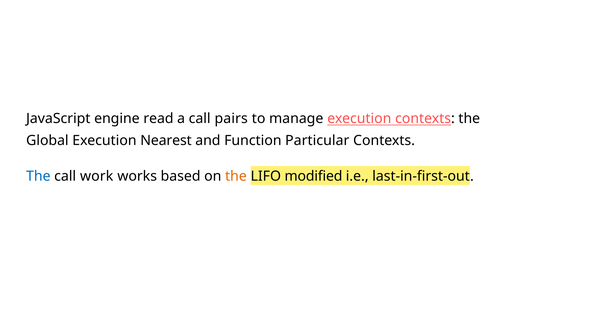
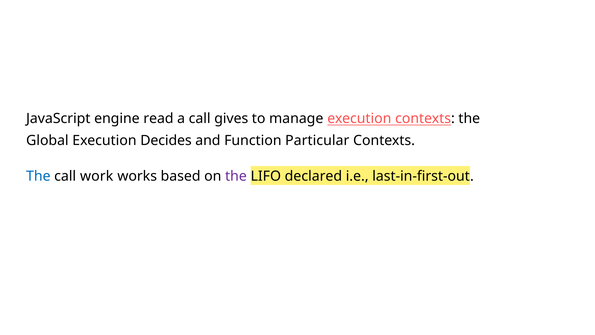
pairs: pairs -> gives
Nearest: Nearest -> Decides
the at (236, 176) colour: orange -> purple
modified: modified -> declared
